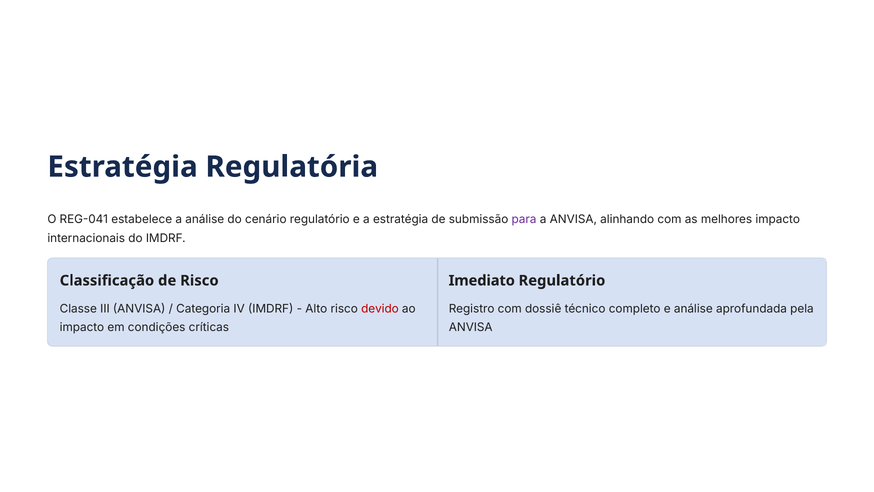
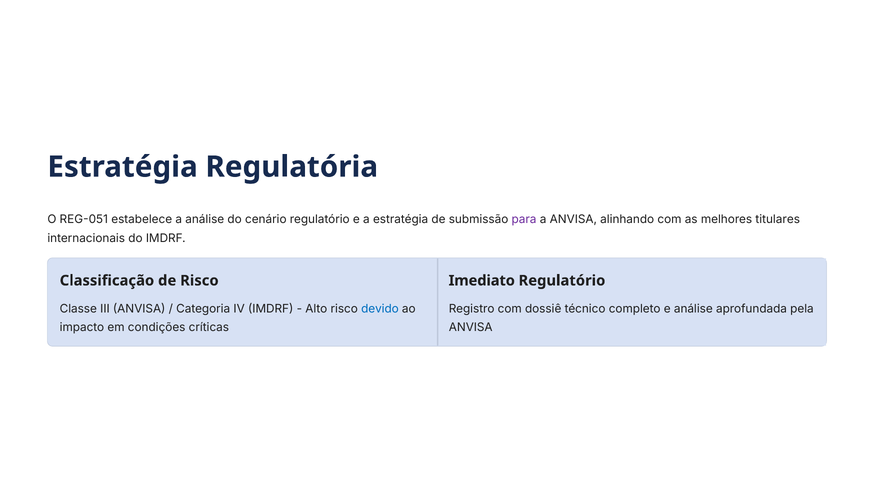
REG-041: REG-041 -> REG-051
melhores impacto: impacto -> titulares
devido colour: red -> blue
